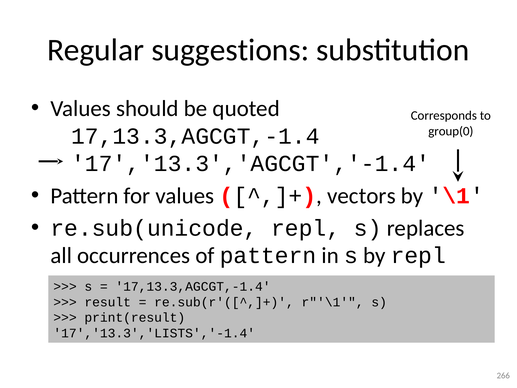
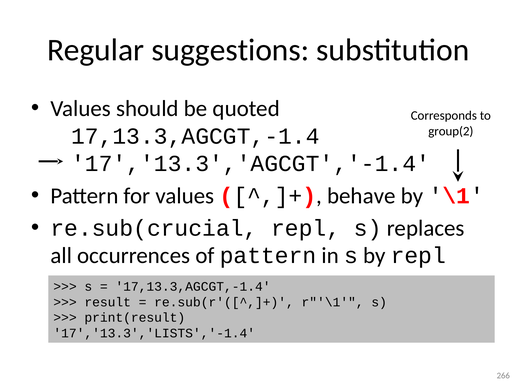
group(0: group(0 -> group(2
vectors: vectors -> behave
re.sub(unicode: re.sub(unicode -> re.sub(crucial
